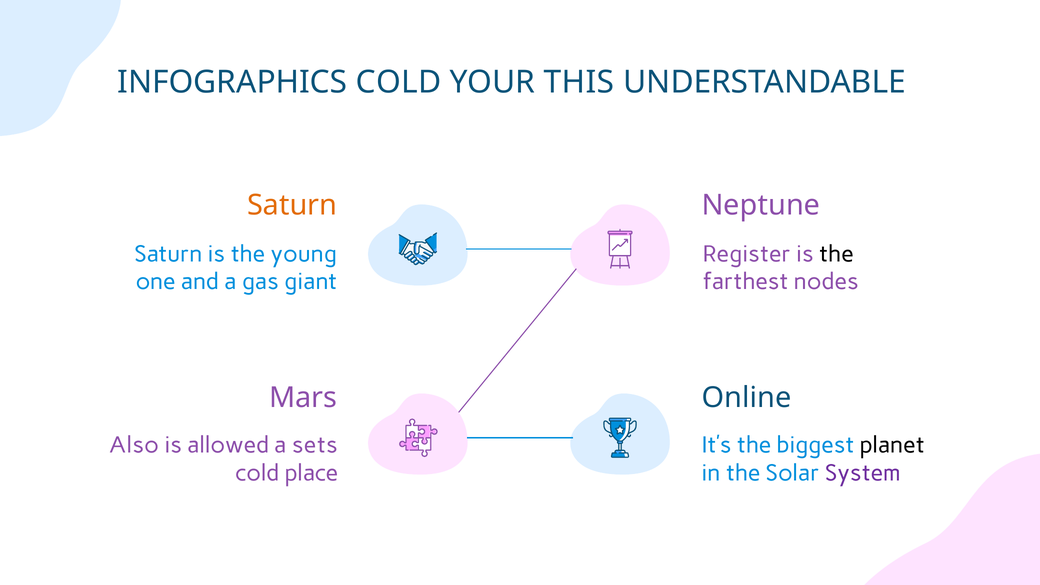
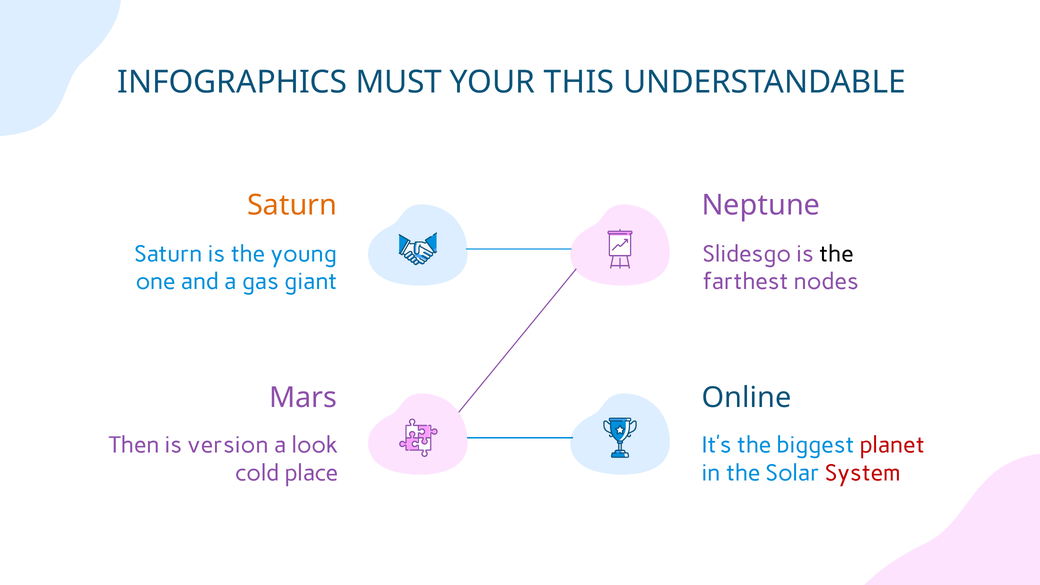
INFOGRAPHICS COLD: COLD -> MUST
Register: Register -> Slidesgo
Also: Also -> Then
allowed: allowed -> version
sets: sets -> look
planet colour: black -> red
System colour: purple -> red
